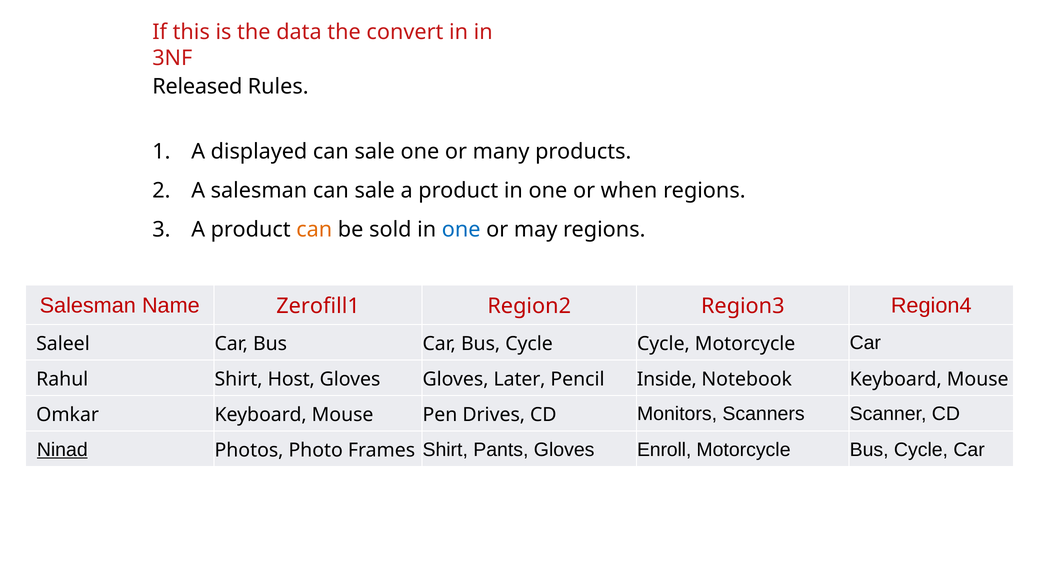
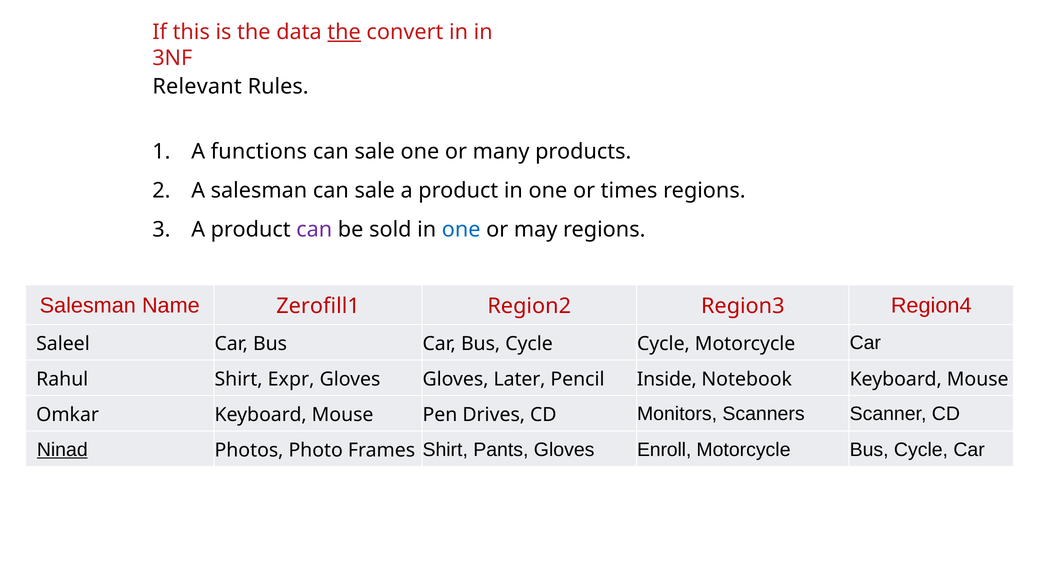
the at (344, 32) underline: none -> present
Released: Released -> Relevant
displayed: displayed -> functions
when: when -> times
can at (314, 230) colour: orange -> purple
Host: Host -> Expr
